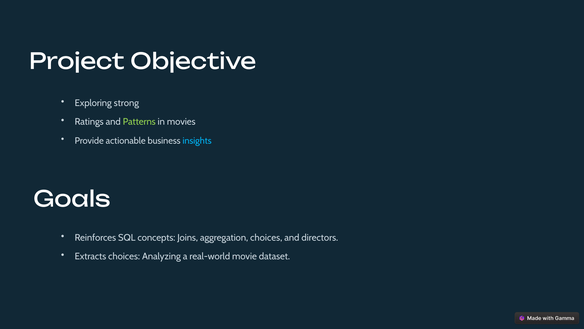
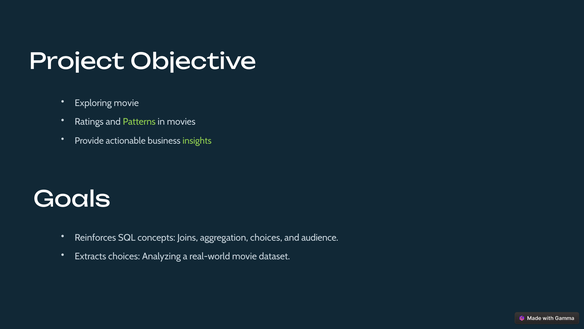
Exploring strong: strong -> movie
insights colour: light blue -> light green
directors: directors -> audience
